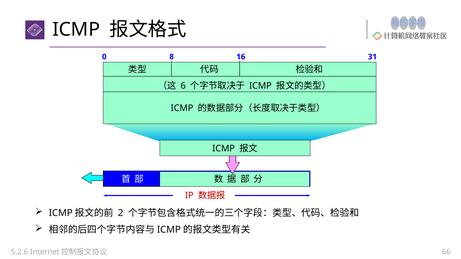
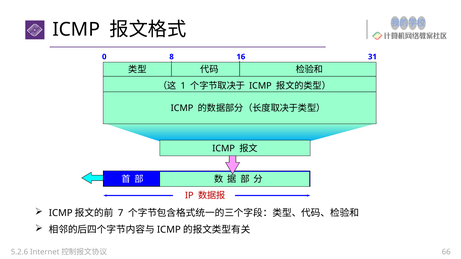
6: 6 -> 1
2: 2 -> 7
